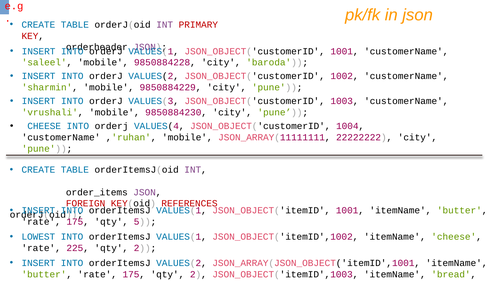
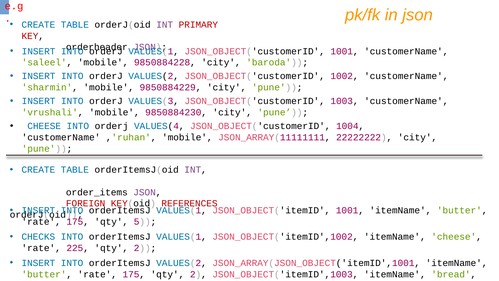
LOWEST: LOWEST -> CHECKS
